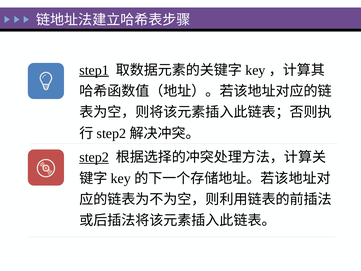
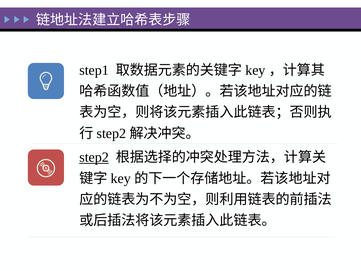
step1 underline: present -> none
